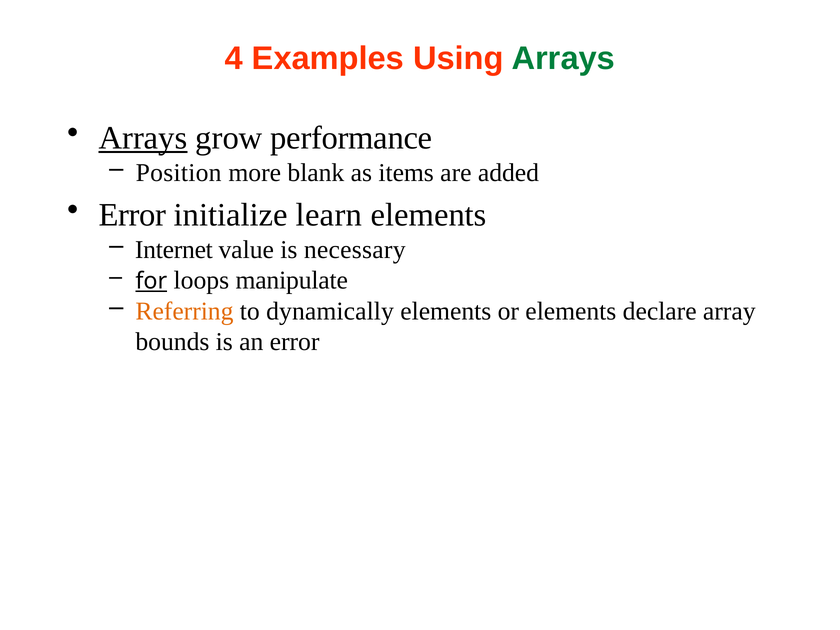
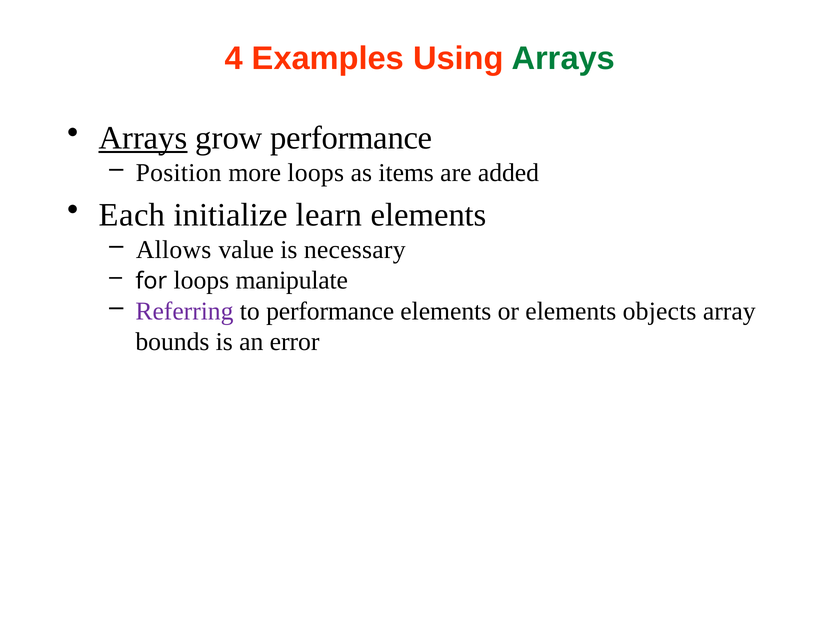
more blank: blank -> loops
Error at (132, 215): Error -> Each
Internet: Internet -> Allows
for underline: present -> none
Referring colour: orange -> purple
to dynamically: dynamically -> performance
declare: declare -> objects
